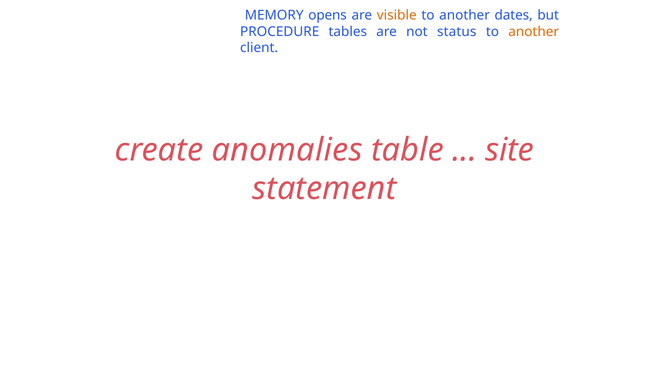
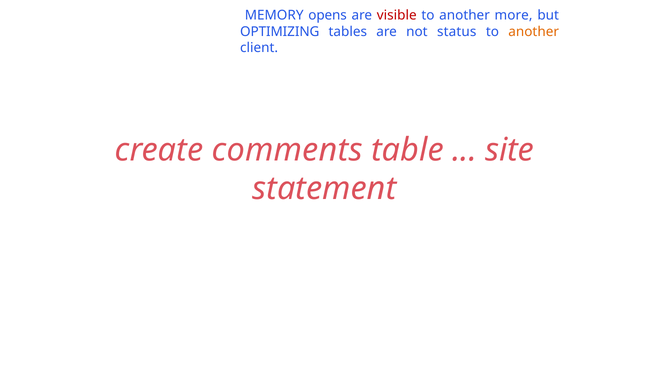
visible colour: orange -> red
dates: dates -> more
PROCEDURE: PROCEDURE -> OPTIMIZING
anomalies: anomalies -> comments
